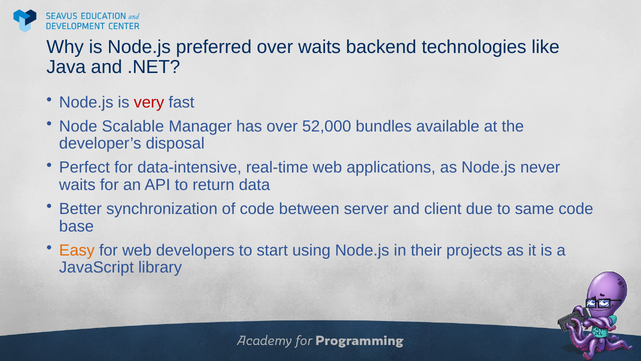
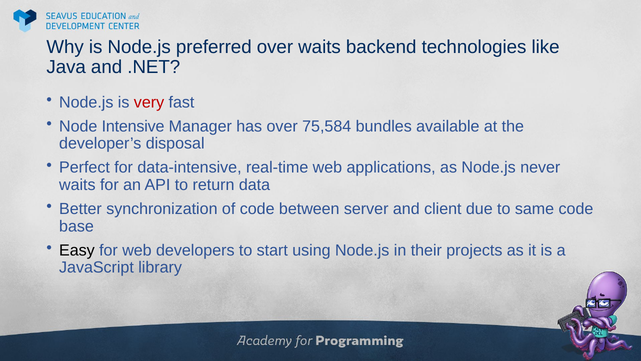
Scalable: Scalable -> Intensive
52,000: 52,000 -> 75,584
Easy colour: orange -> black
